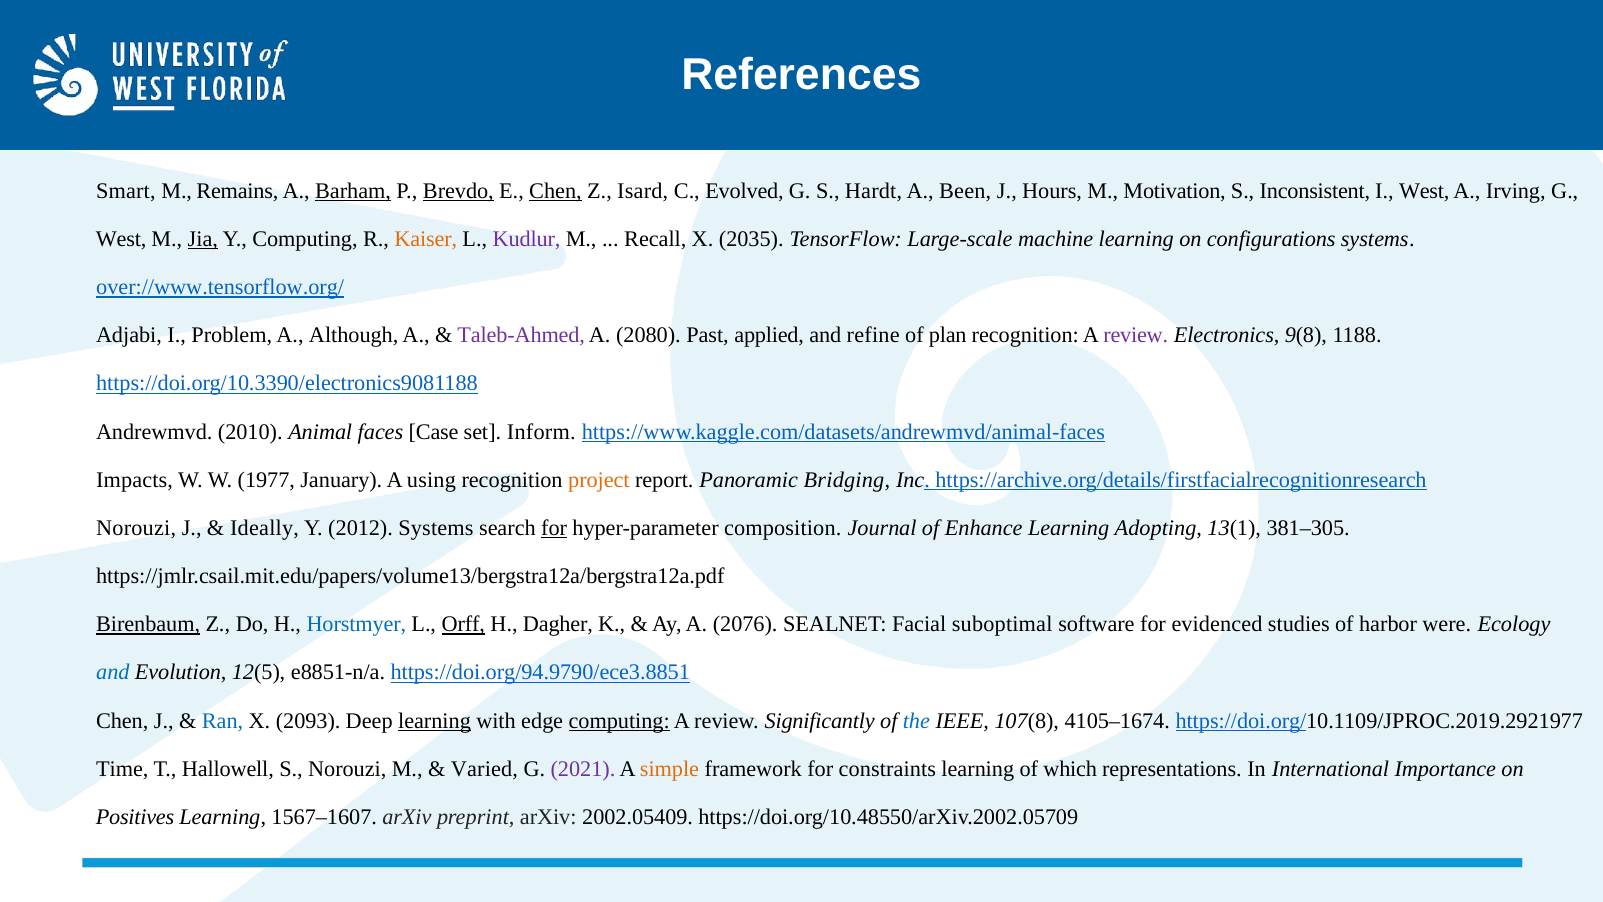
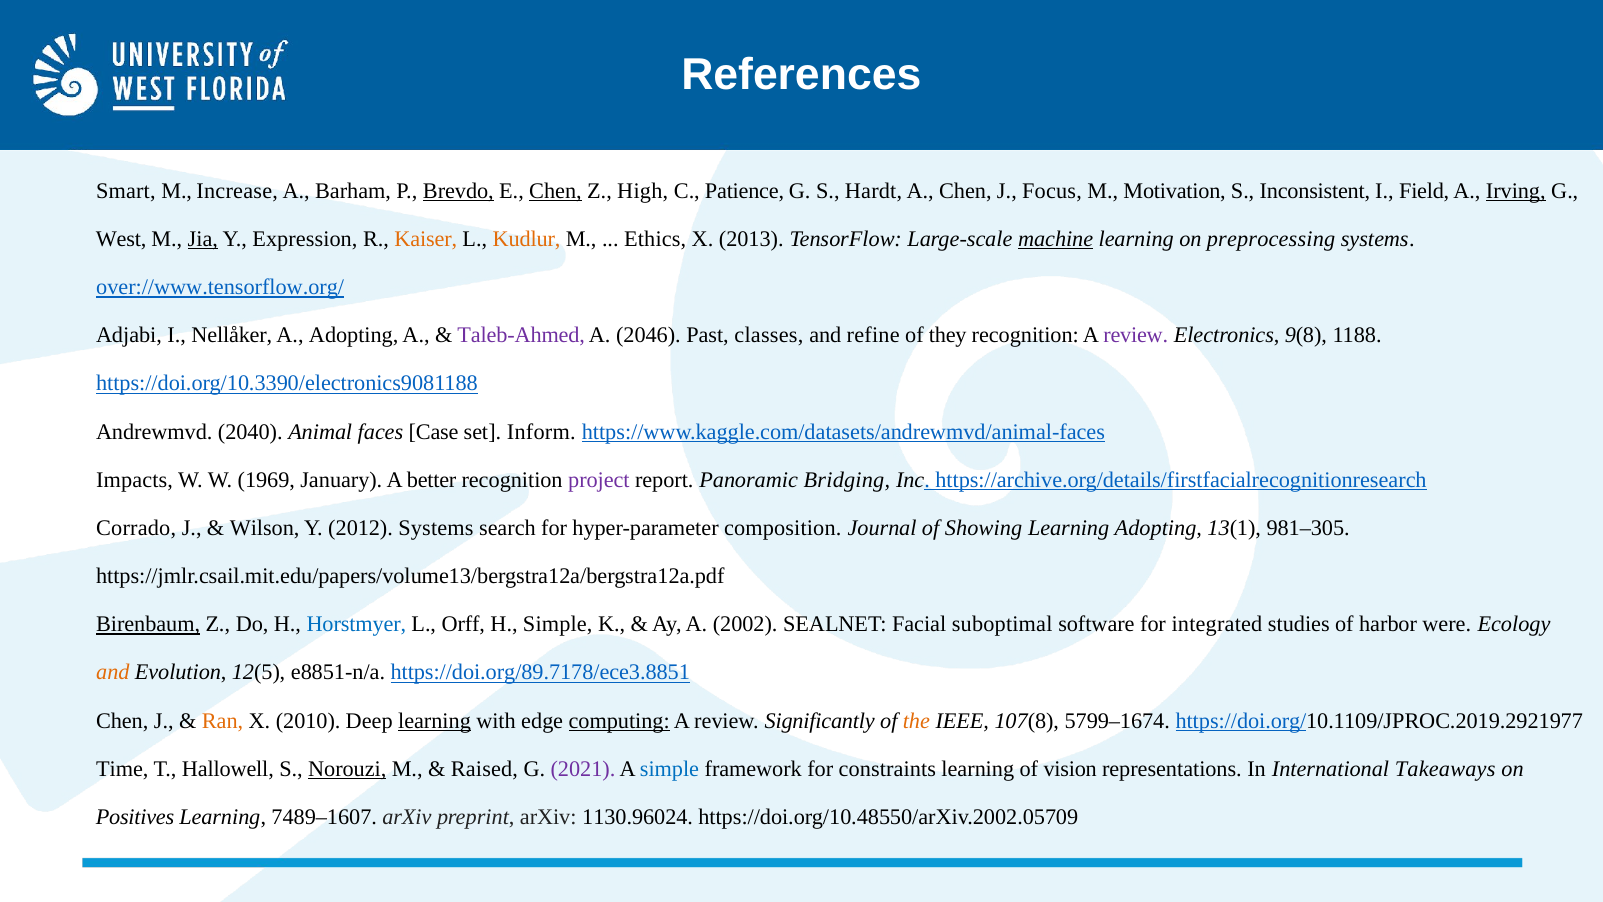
Remains: Remains -> Increase
Barham underline: present -> none
Isard: Isard -> High
Evolved: Evolved -> Patience
A Been: Been -> Chen
Hours: Hours -> Focus
I West: West -> Field
Irving underline: none -> present
Y Computing: Computing -> Expression
Kudlur colour: purple -> orange
Recall: Recall -> Ethics
2035: 2035 -> 2013
machine underline: none -> present
configurations: configurations -> preprocessing
Problem: Problem -> Nellåker
A Although: Although -> Adopting
2080: 2080 -> 2046
applied: applied -> classes
plan: plan -> they
2010: 2010 -> 2040
1977: 1977 -> 1969
using: using -> better
project colour: orange -> purple
Norouzi at (136, 528): Norouzi -> Corrado
Ideally: Ideally -> Wilson
for at (554, 528) underline: present -> none
Enhance: Enhance -> Showing
381–305: 381–305 -> 981–305
Orff underline: present -> none
H Dagher: Dagher -> Simple
2076: 2076 -> 2002
evidenced: evidenced -> integrated
and at (113, 672) colour: blue -> orange
https://doi.org/94.9790/ece3.8851: https://doi.org/94.9790/ece3.8851 -> https://doi.org/89.7178/ece3.8851
Ran colour: blue -> orange
2093: 2093 -> 2010
the colour: blue -> orange
4105–1674: 4105–1674 -> 5799–1674
Norouzi at (347, 769) underline: none -> present
Varied: Varied -> Raised
simple at (669, 769) colour: orange -> blue
which: which -> vision
Importance: Importance -> Takeaways
1567–1607: 1567–1607 -> 7489–1607
2002.05409: 2002.05409 -> 1130.96024
